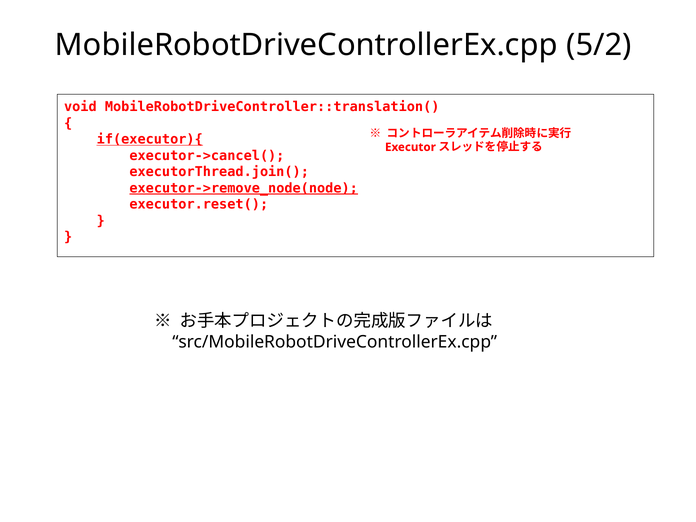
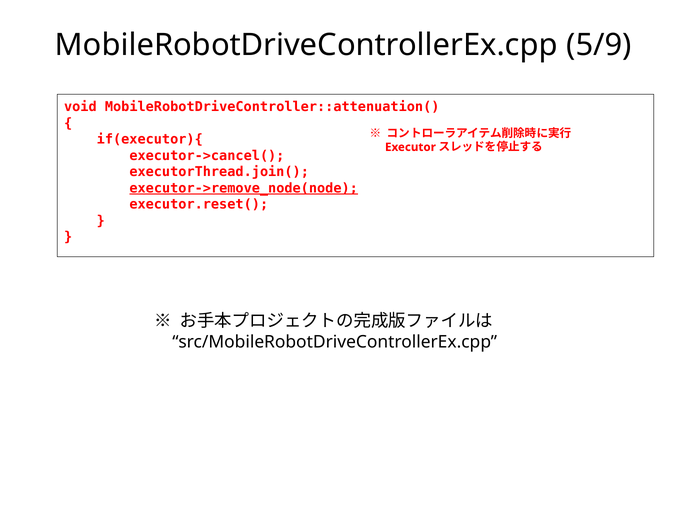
5/2: 5/2 -> 5/9
MobileRobotDriveController::translation(: MobileRobotDriveController::translation( -> MobileRobotDriveController::attenuation(
if(executor){ underline: present -> none
